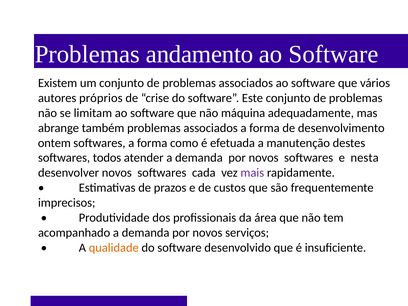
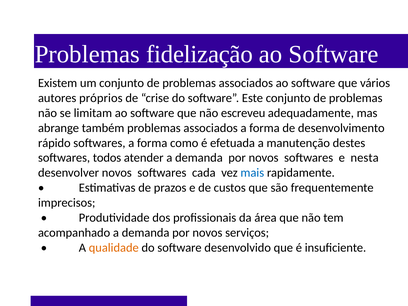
andamento: andamento -> fidelização
máquina: máquina -> escreveu
ontem: ontem -> rápido
mais colour: purple -> blue
